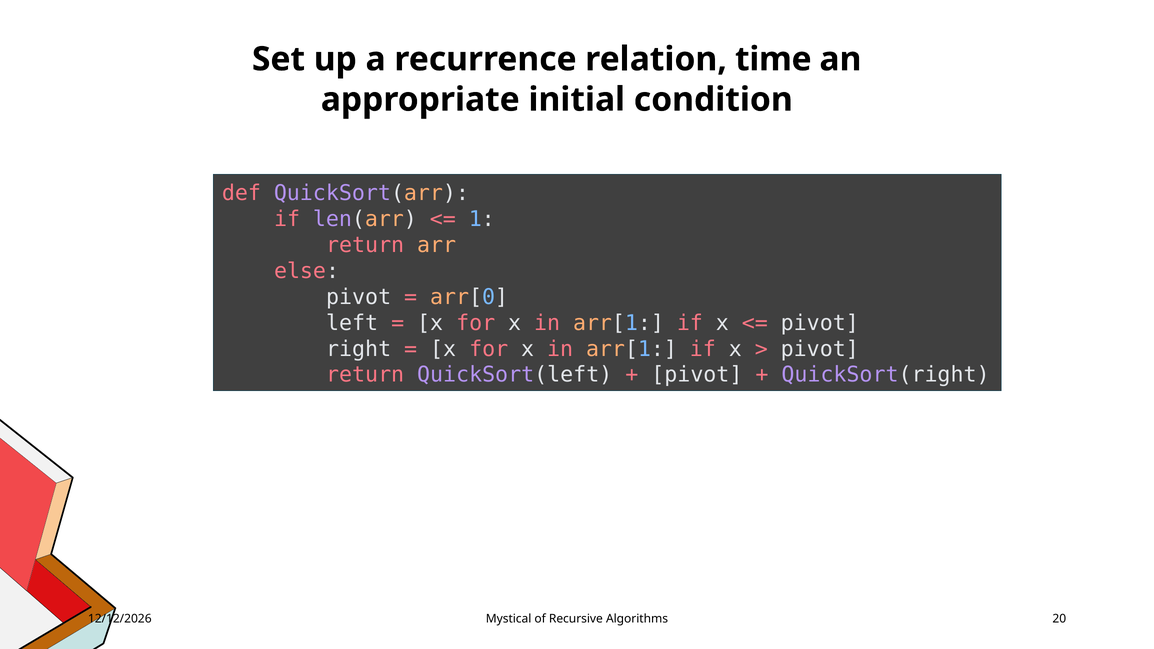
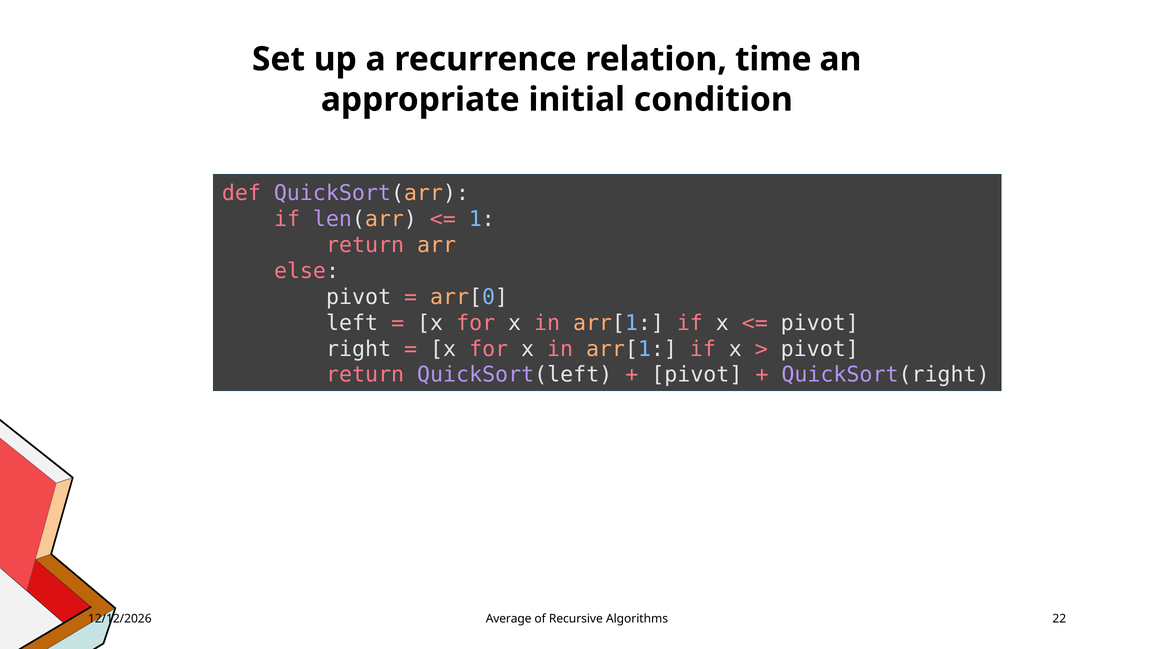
Mystical: Mystical -> Average
20: 20 -> 22
